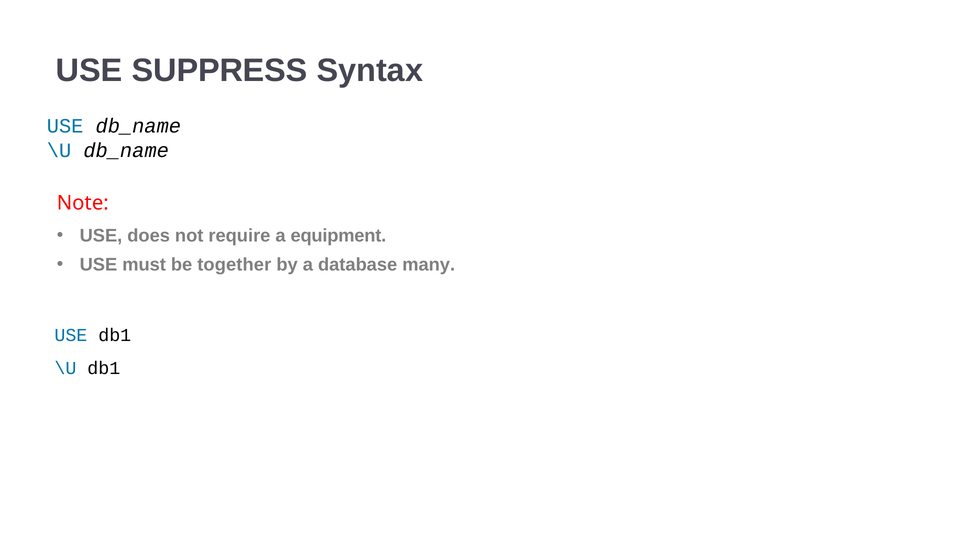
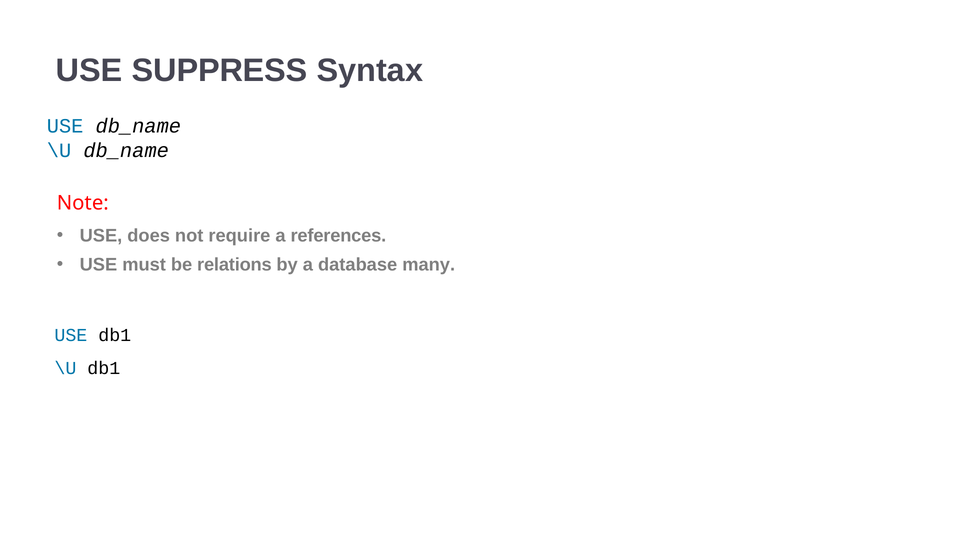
equipment: equipment -> references
together: together -> relations
